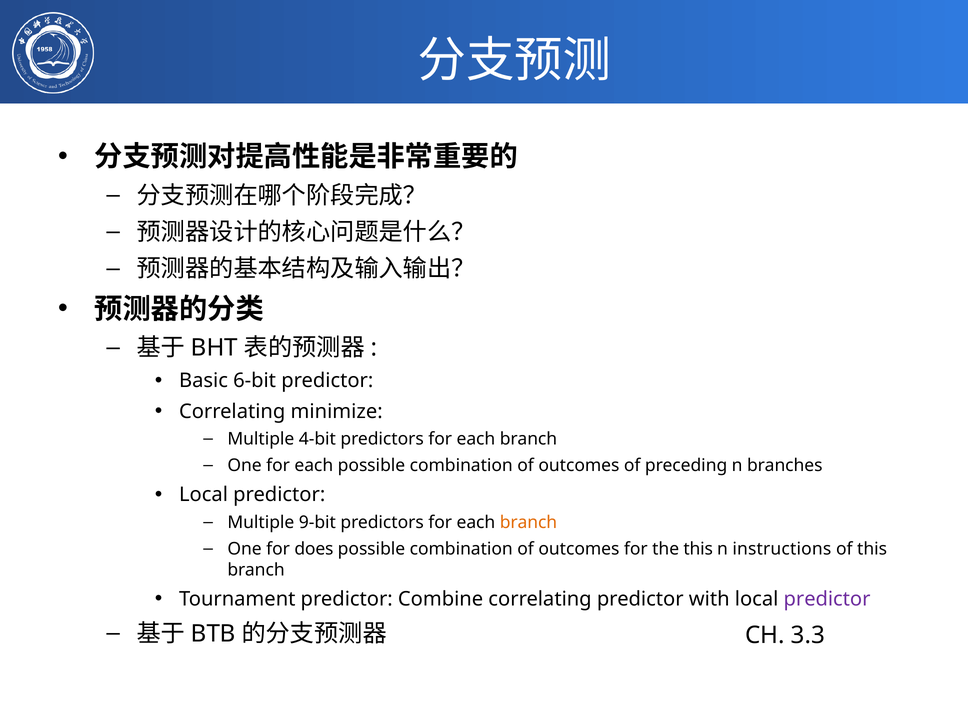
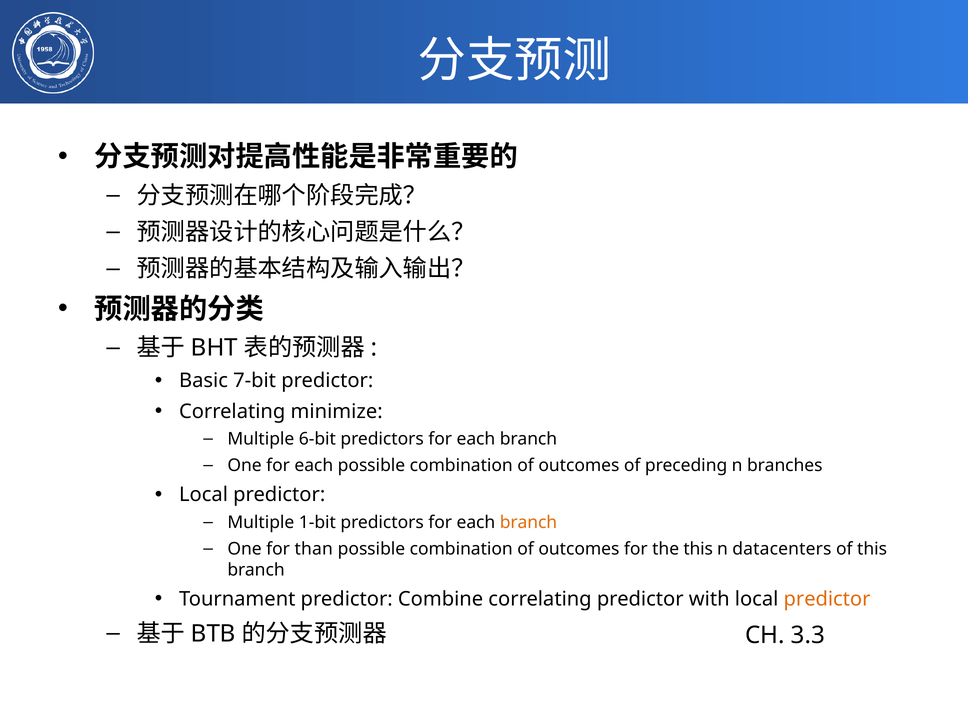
6-bit: 6-bit -> 7-bit
4-bit: 4-bit -> 6-bit
9-bit: 9-bit -> 1-bit
does: does -> than
instructions: instructions -> datacenters
predictor at (827, 599) colour: purple -> orange
